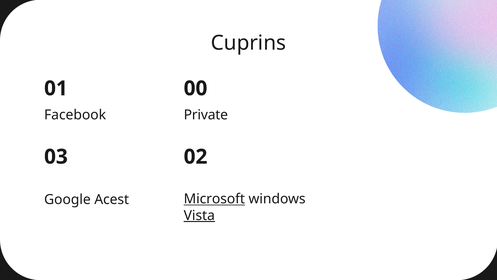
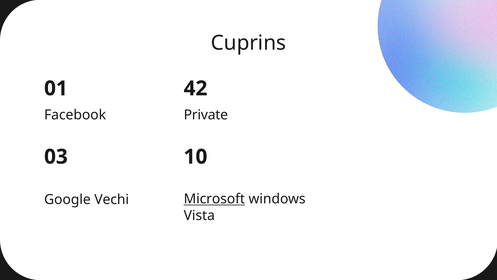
00: 00 -> 42
02: 02 -> 10
Acest: Acest -> Vechi
Vista underline: present -> none
